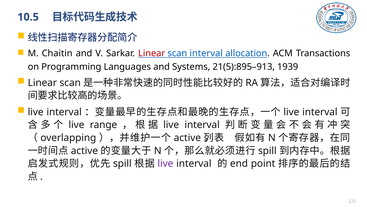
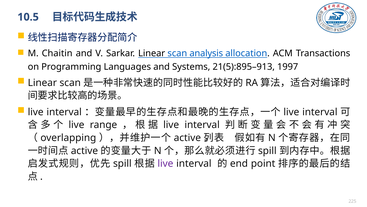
Linear at (152, 53) colour: red -> black
scan interval: interval -> analysis
1939: 1939 -> 1997
